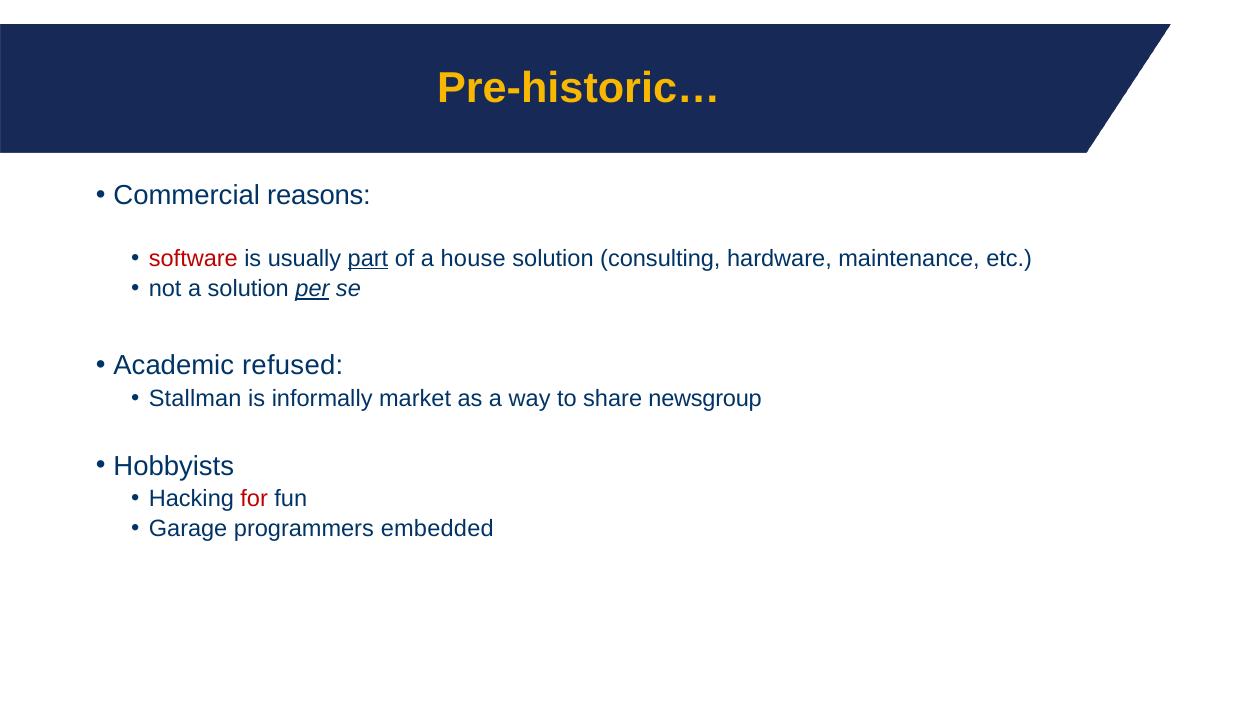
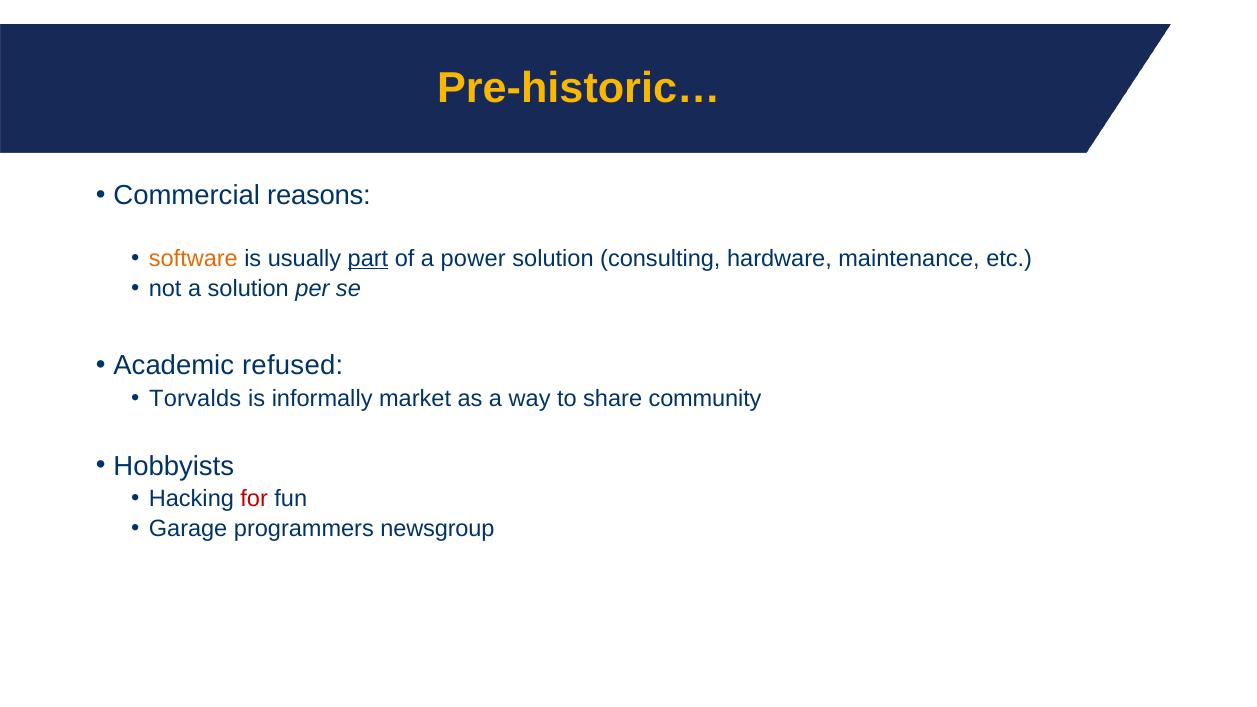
software colour: red -> orange
house: house -> power
per underline: present -> none
Stallman: Stallman -> Torvalds
newsgroup: newsgroup -> community
embedded: embedded -> newsgroup
